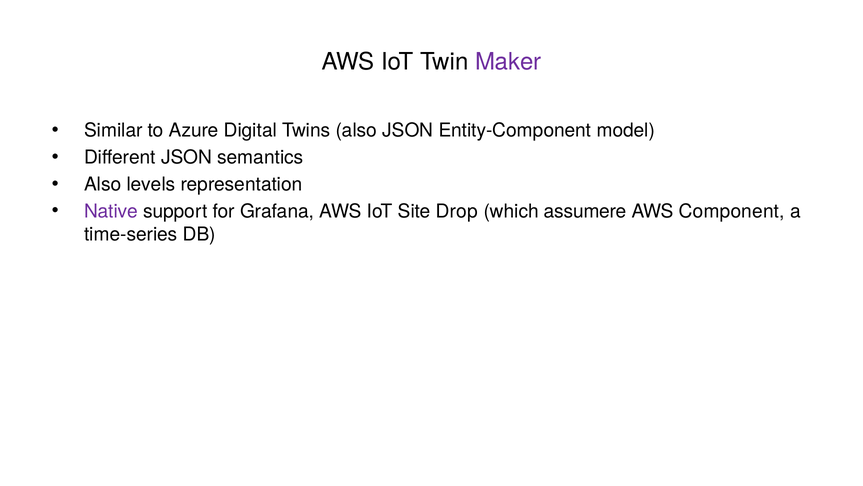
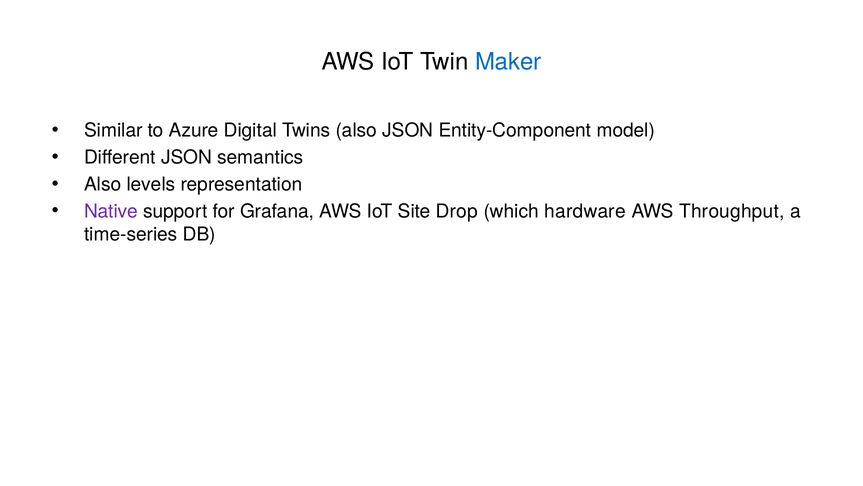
Maker colour: purple -> blue
assumere: assumere -> hardware
Component: Component -> Throughput
